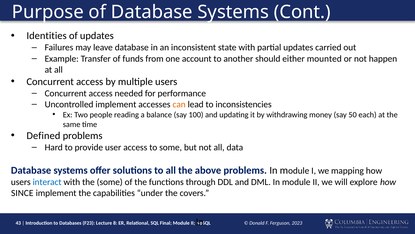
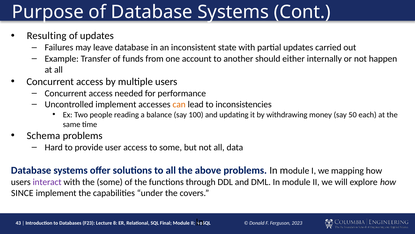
Identities: Identities -> Resulting
mounted: mounted -> internally
Defined: Defined -> Schema
interact colour: blue -> purple
